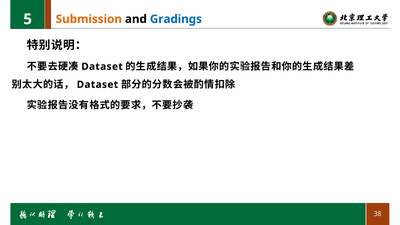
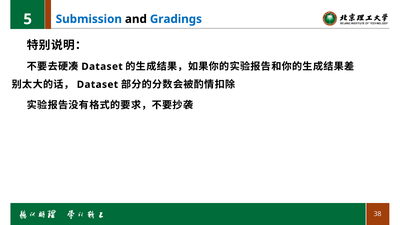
Submission colour: orange -> blue
